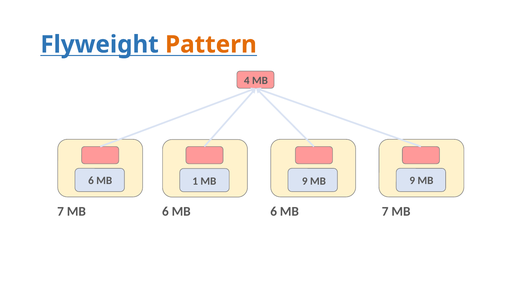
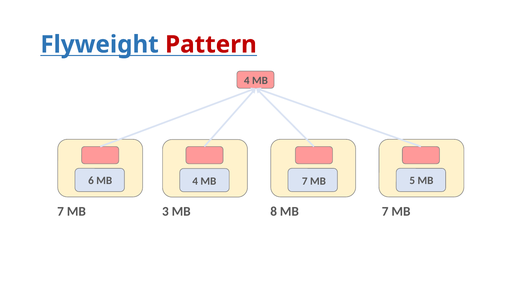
Pattern colour: orange -> red
6 MB 1: 1 -> 4
9 at (305, 181): 9 -> 7
9 at (412, 180): 9 -> 5
7 MB 6: 6 -> 3
6 at (274, 211): 6 -> 8
